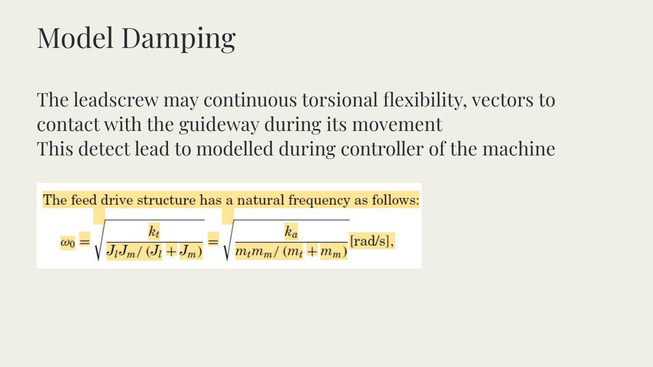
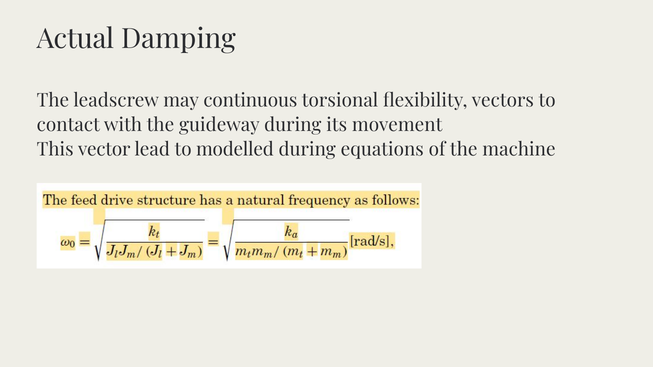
Model: Model -> Actual
detect: detect -> vector
controller: controller -> equations
